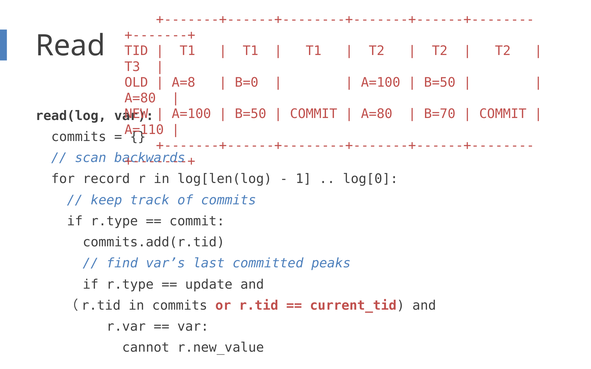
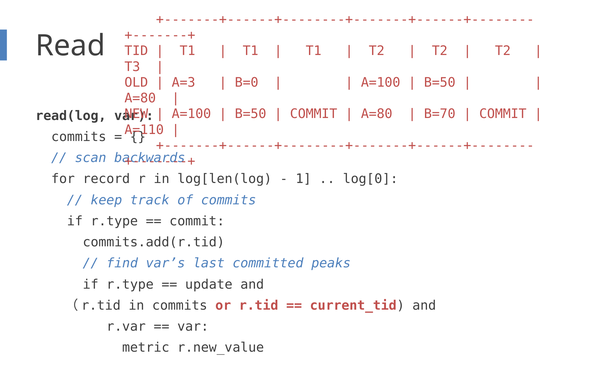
A=8: A=8 -> A=3
cannot: cannot -> metric
